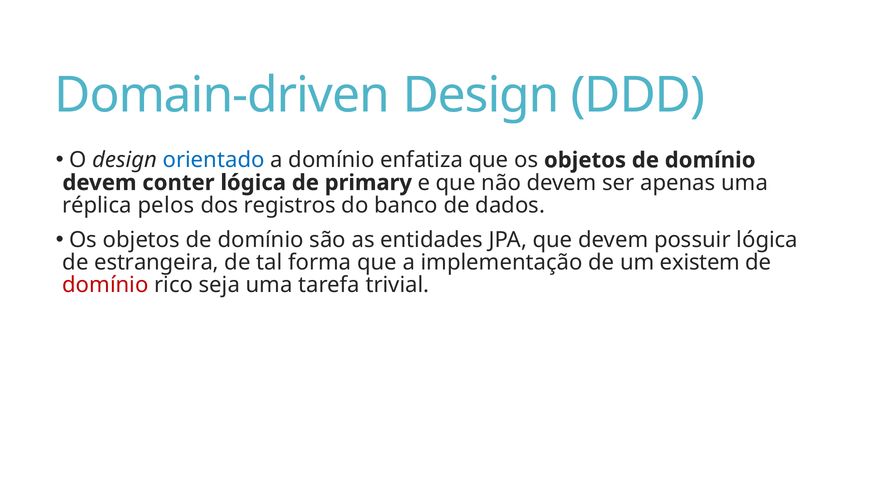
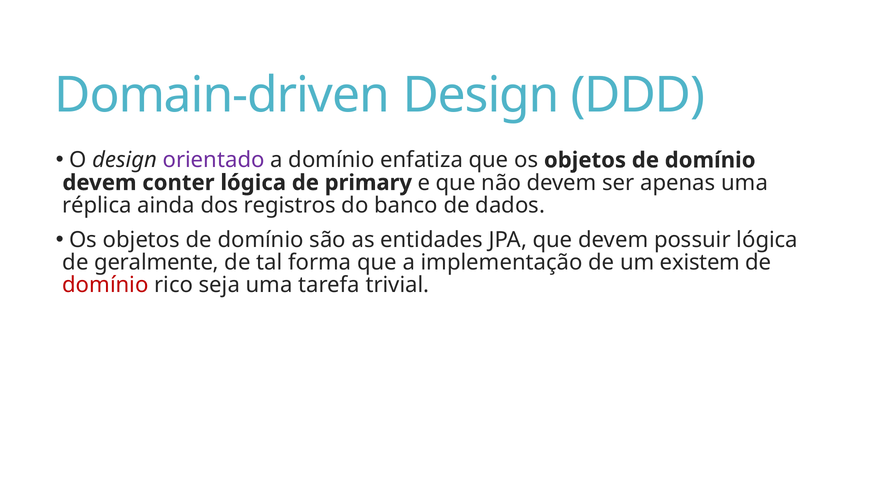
orientado colour: blue -> purple
pelos: pelos -> ainda
estrangeira: estrangeira -> geralmente
